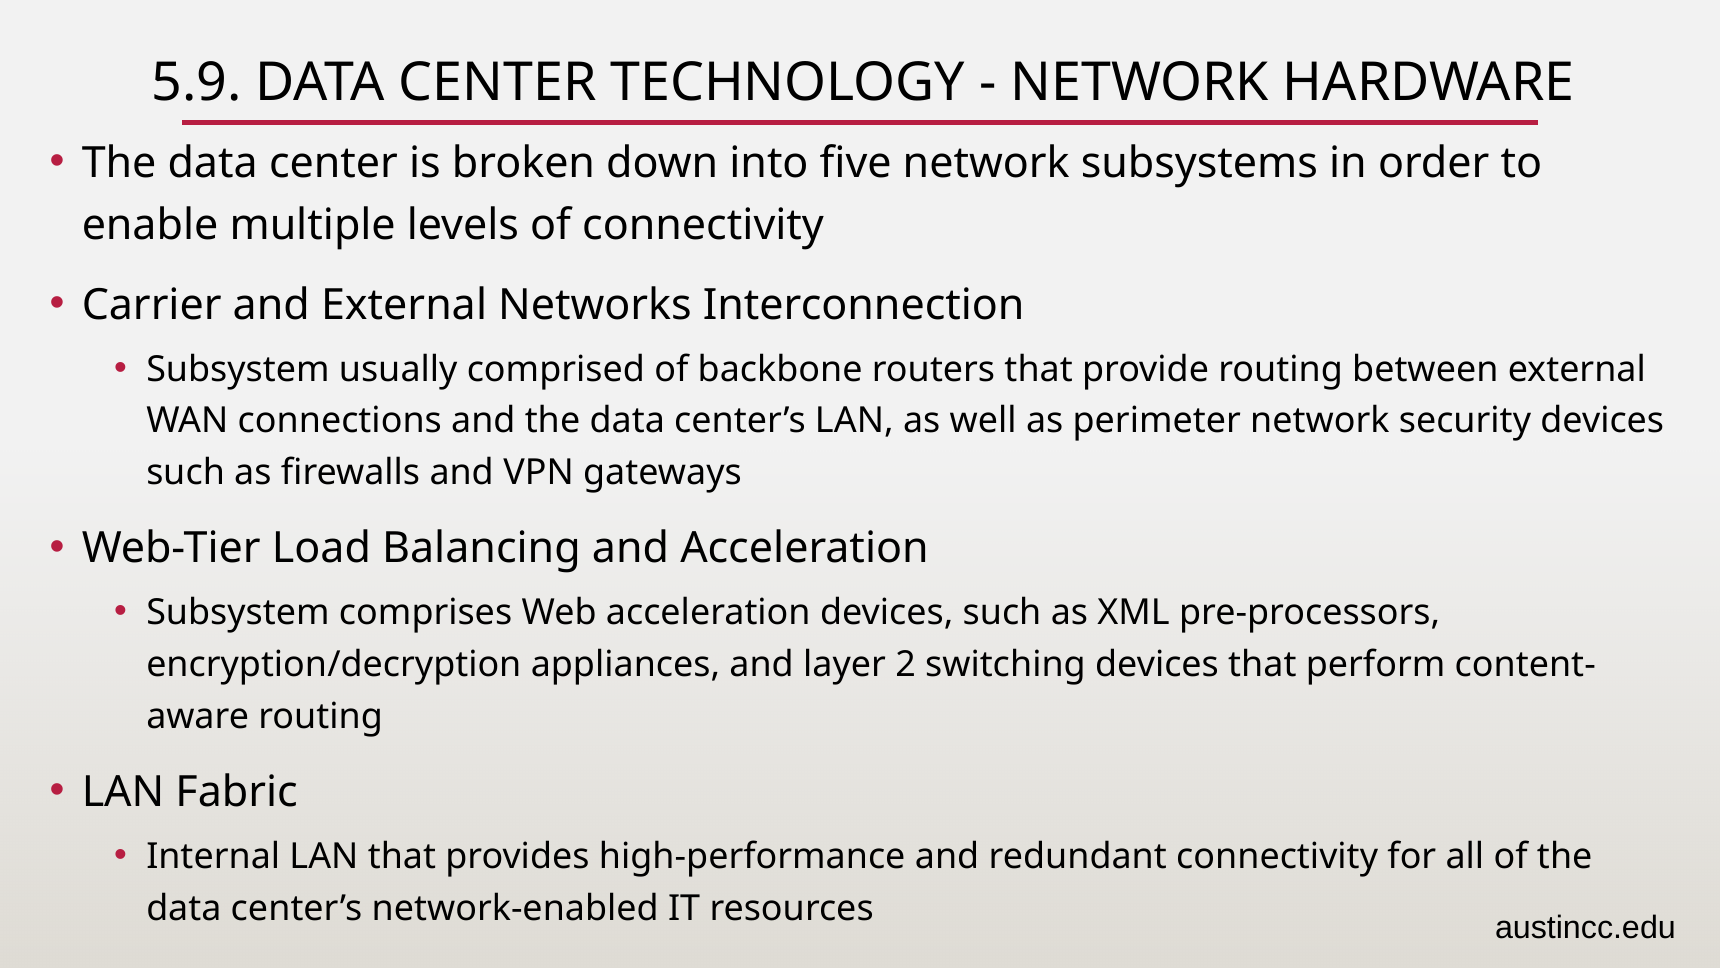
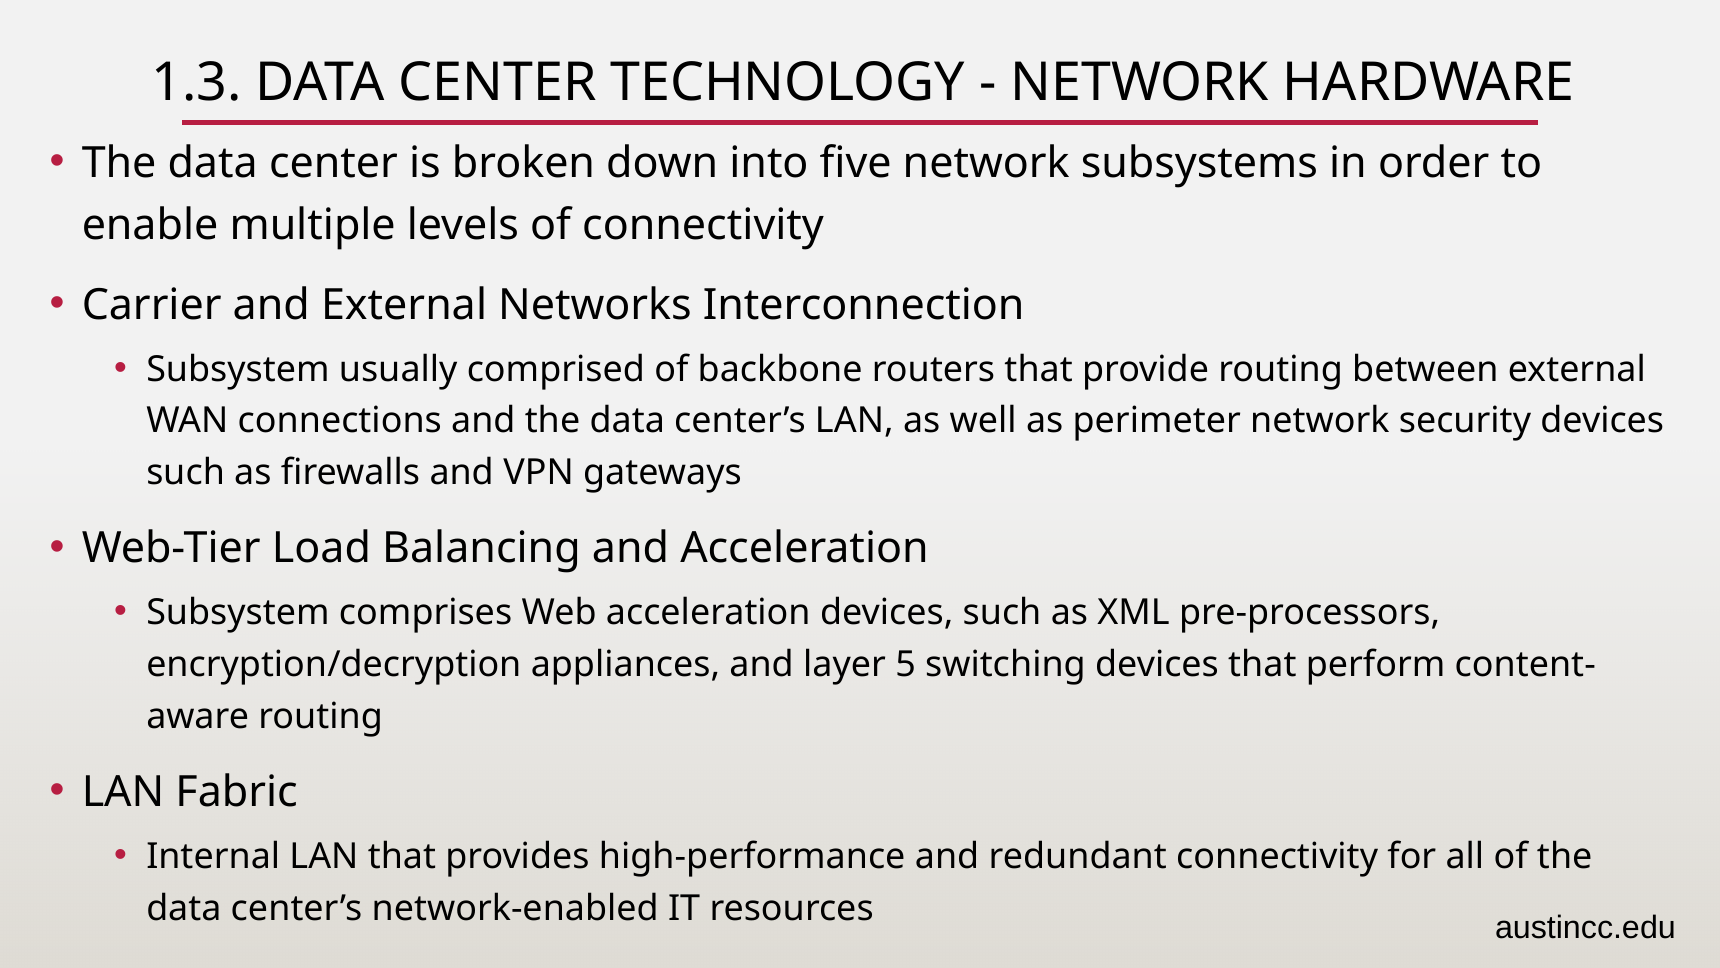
5.9: 5.9 -> 1.3
2: 2 -> 5
